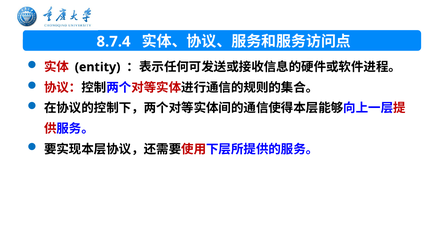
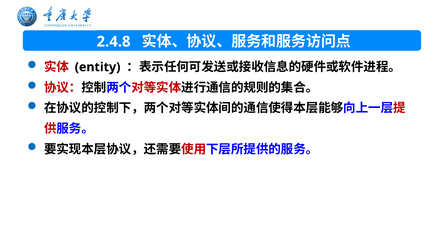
8.7.4: 8.7.4 -> 2.4.8
